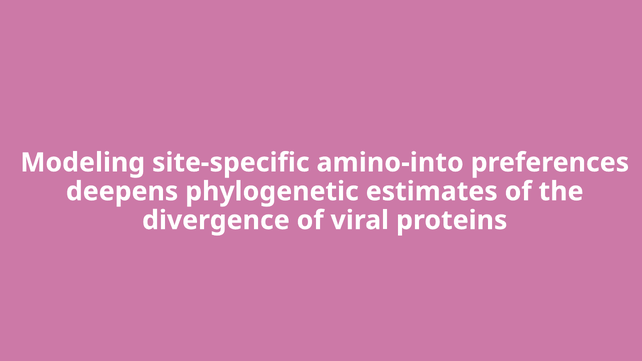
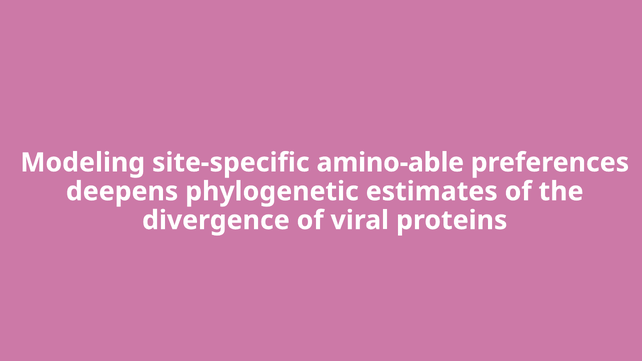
amino-into: amino-into -> amino-able
